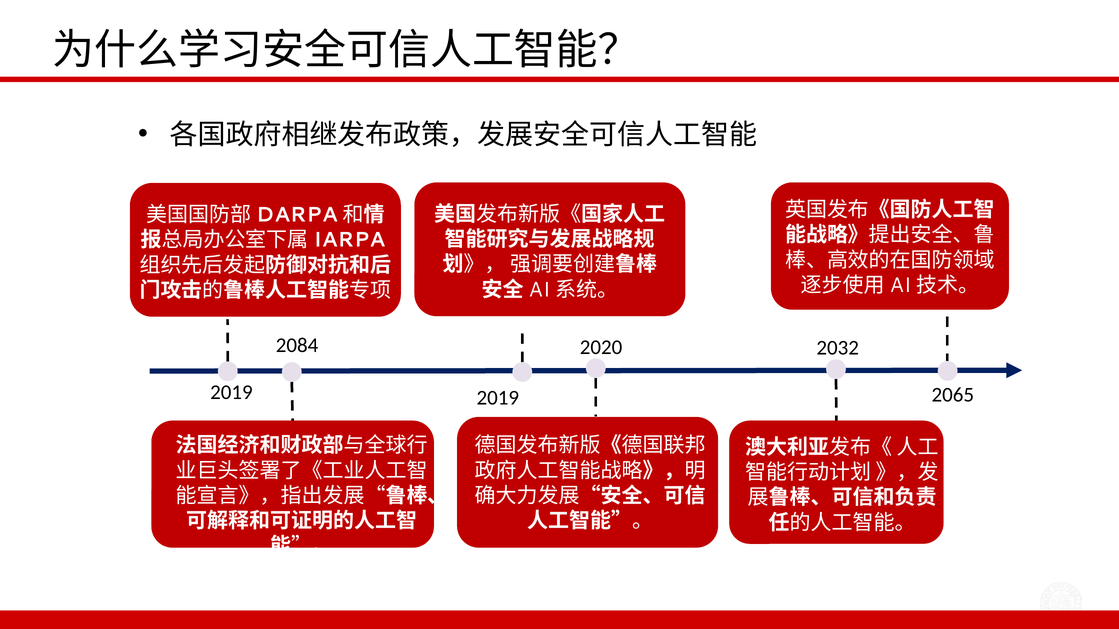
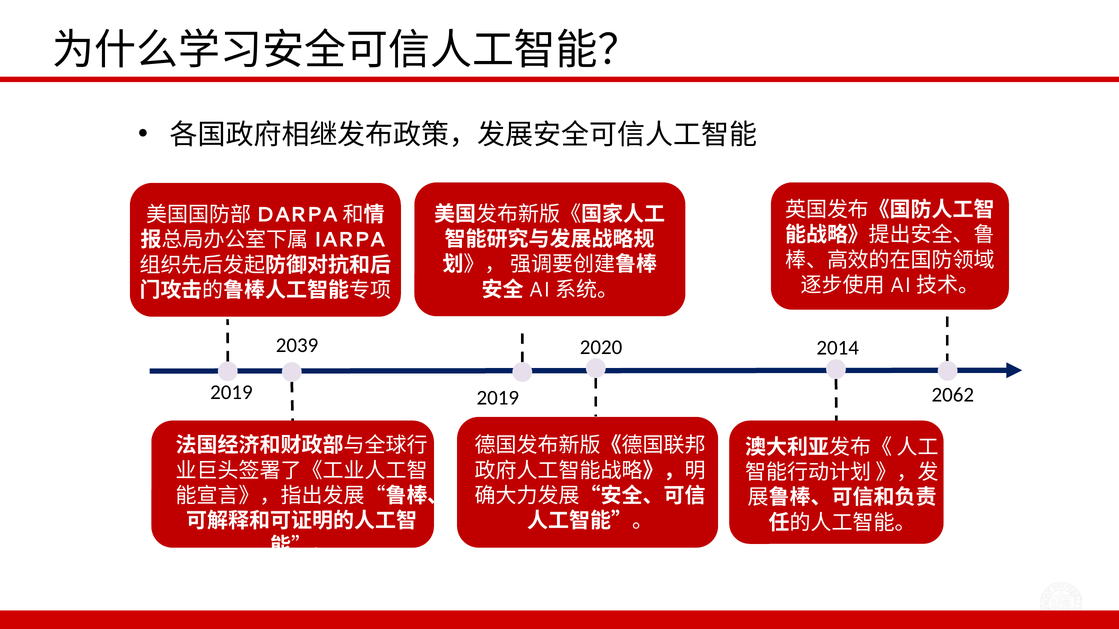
2084: 2084 -> 2039
2032: 2032 -> 2014
2065: 2065 -> 2062
